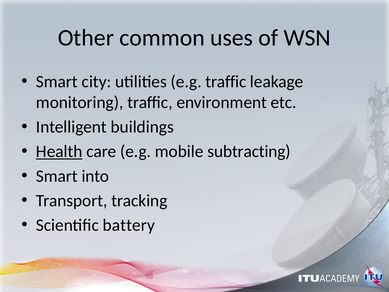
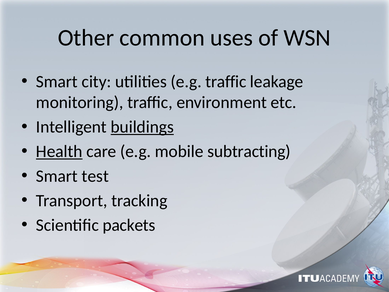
buildings underline: none -> present
into: into -> test
battery: battery -> packets
